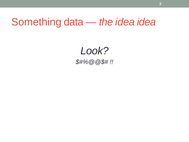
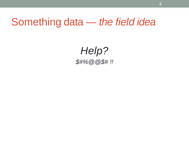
the idea: idea -> field
Look: Look -> Help
